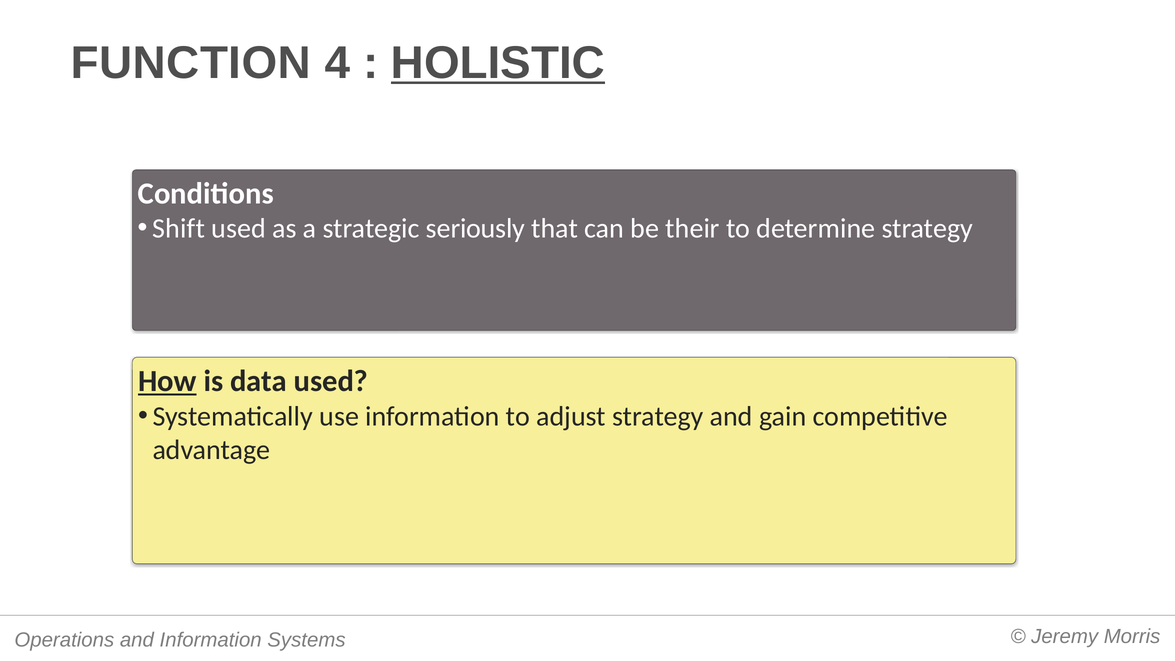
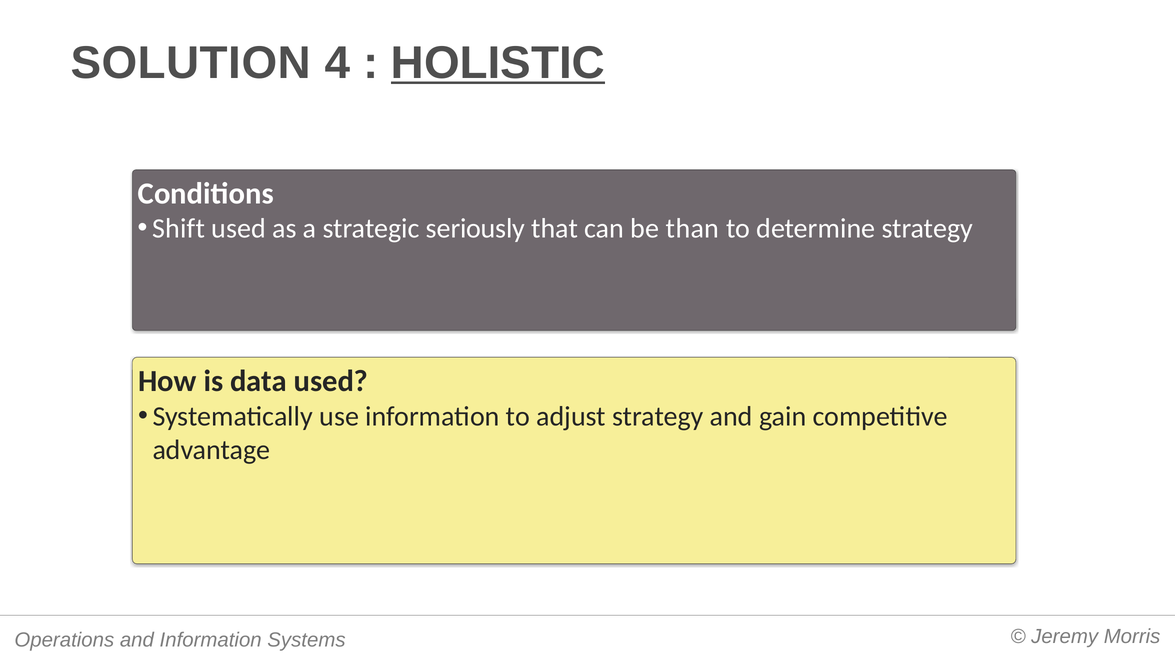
FUNCTION: FUNCTION -> SOLUTION
their: their -> than
How underline: present -> none
